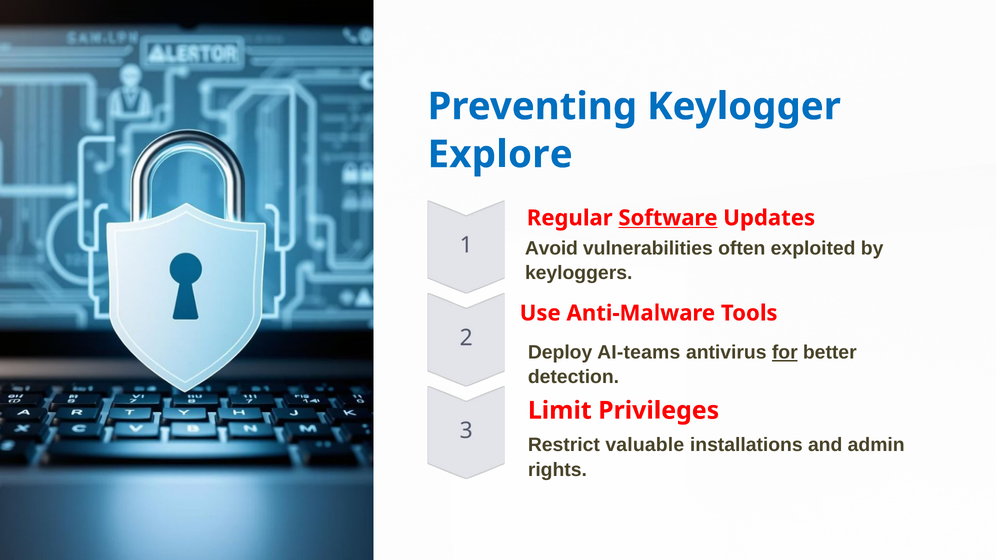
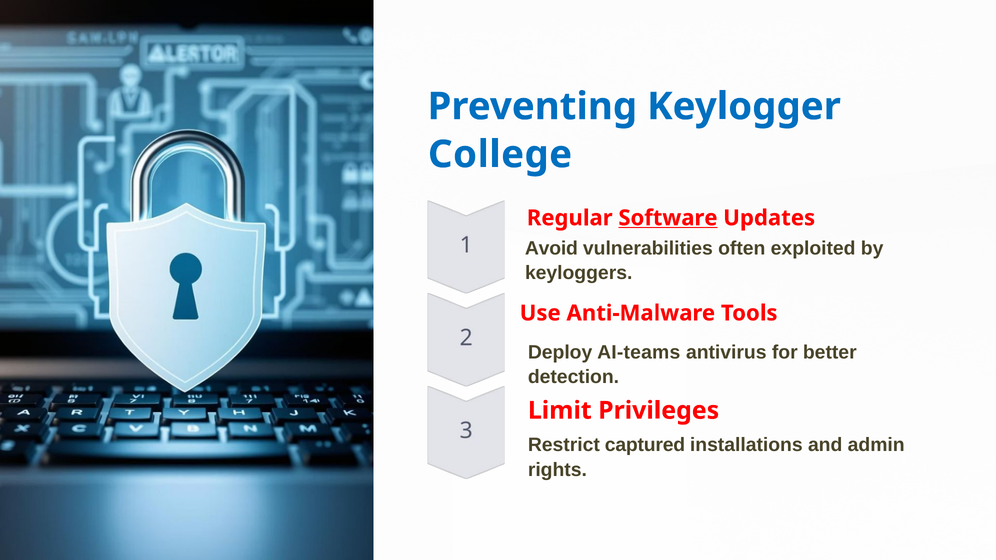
Explore: Explore -> College
for underline: present -> none
valuable: valuable -> captured
